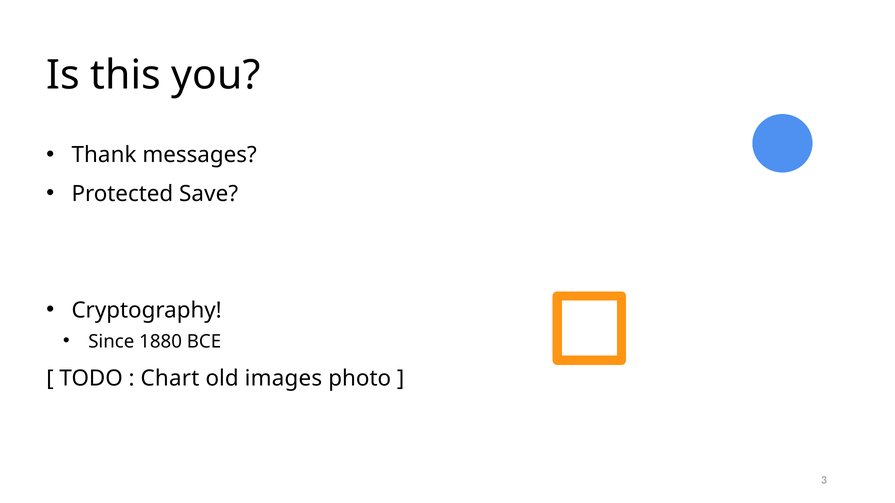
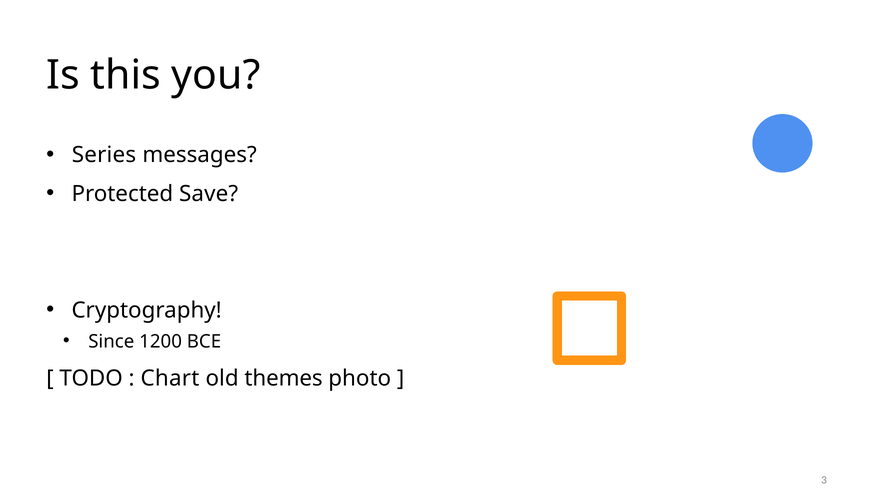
Thank: Thank -> Series
1880: 1880 -> 1200
images: images -> themes
